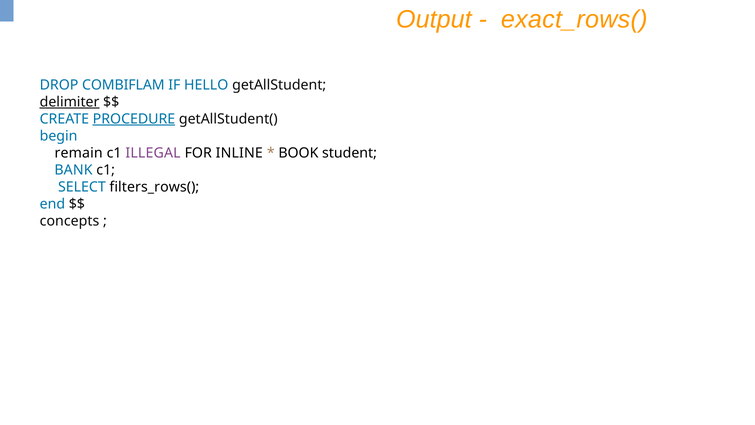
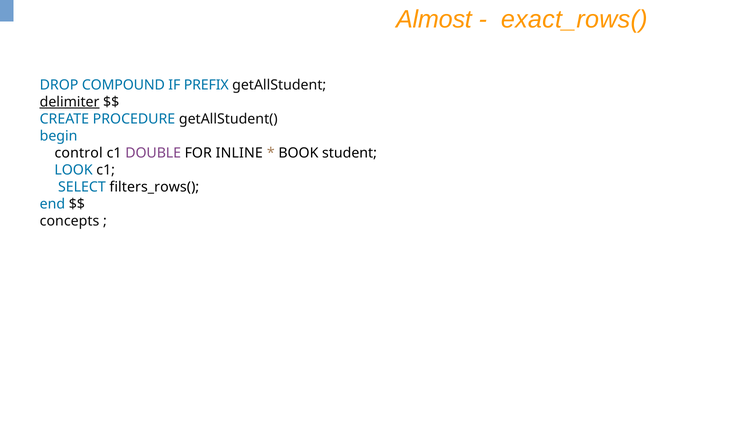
Output: Output -> Almost
COMBIFLAM: COMBIFLAM -> COMPOUND
HELLO: HELLO -> PREFIX
PROCEDURE underline: present -> none
remain: remain -> control
ILLEGAL: ILLEGAL -> DOUBLE
BANK: BANK -> LOOK
